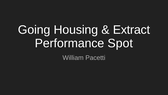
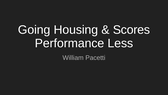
Extract: Extract -> Scores
Spot: Spot -> Less
